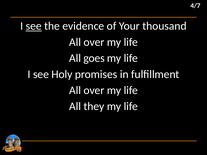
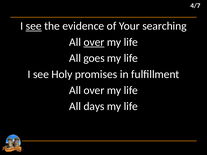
thousand: thousand -> searching
over at (94, 42) underline: none -> present
they: they -> days
